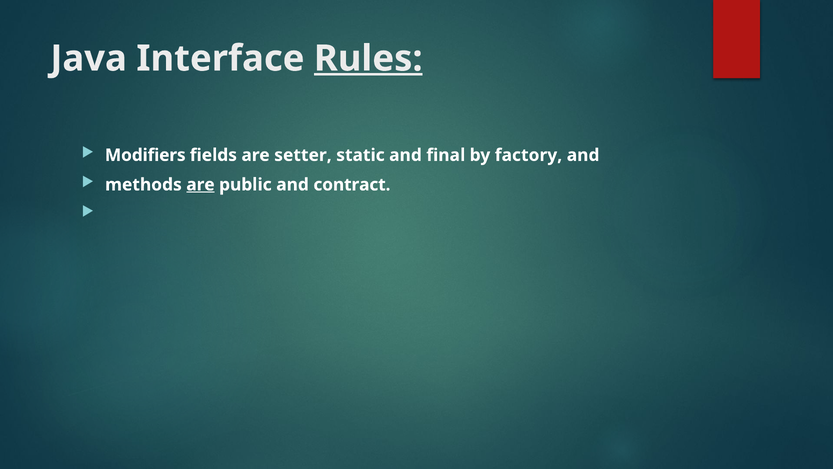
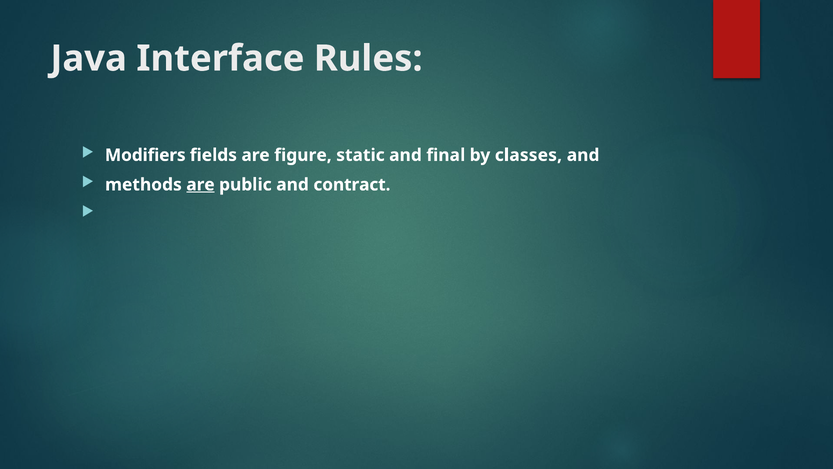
Rules underline: present -> none
setter: setter -> figure
factory: factory -> classes
